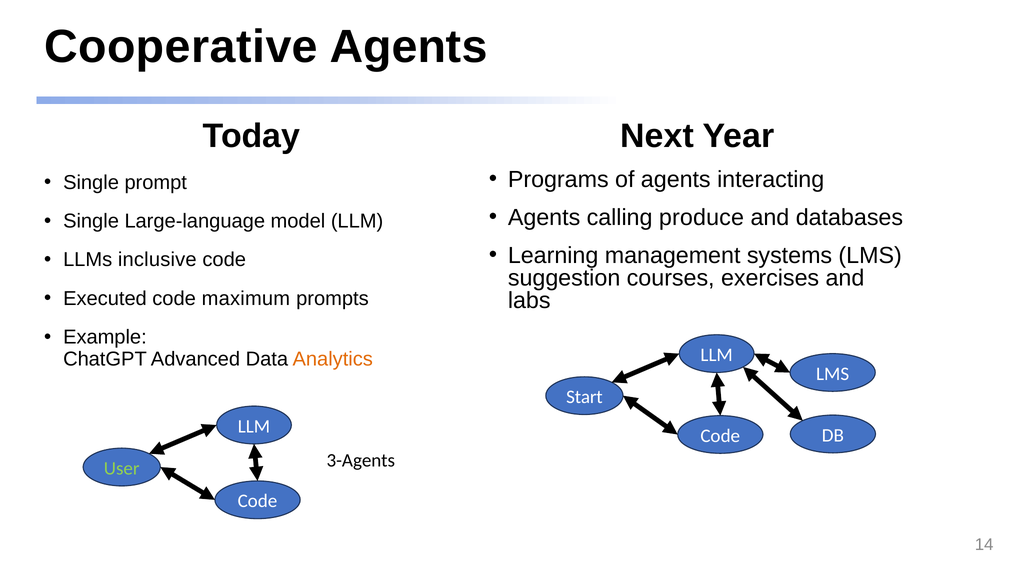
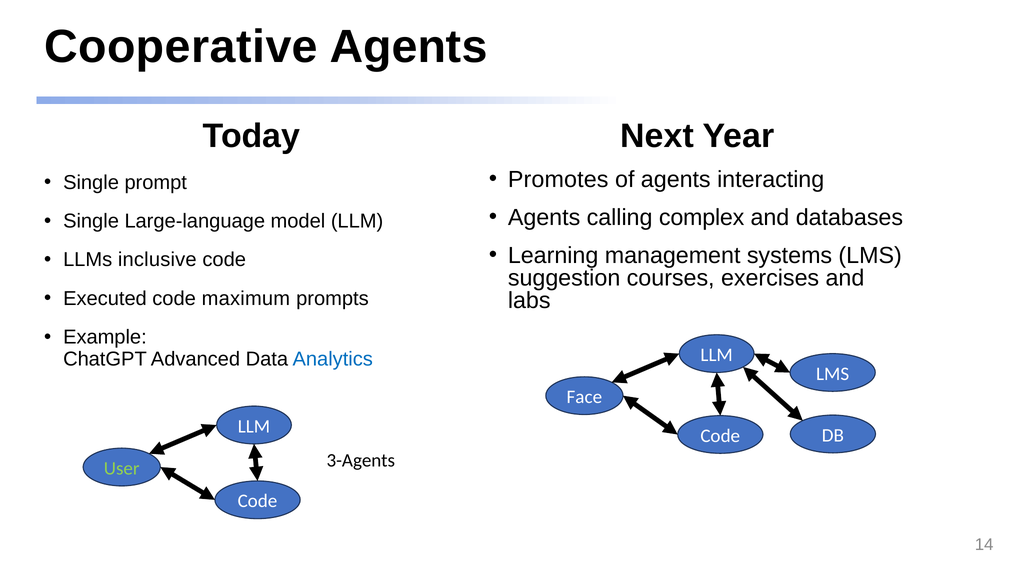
Programs: Programs -> Promotes
produce: produce -> complex
Analytics colour: orange -> blue
Start: Start -> Face
